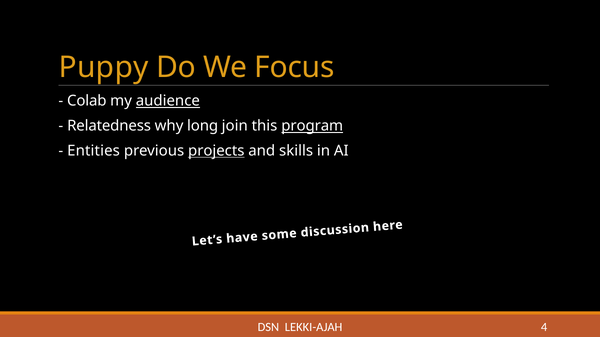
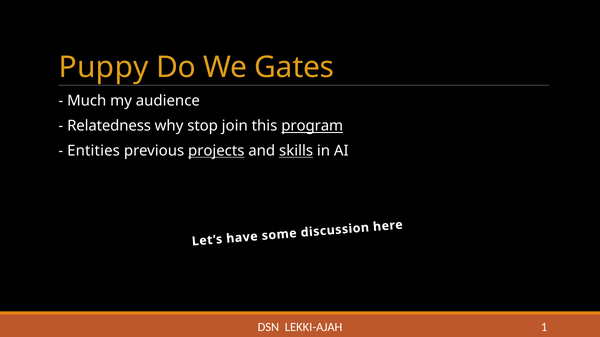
Focus: Focus -> Gates
Colab: Colab -> Much
audience underline: present -> none
long: long -> stop
skills underline: none -> present
4: 4 -> 1
